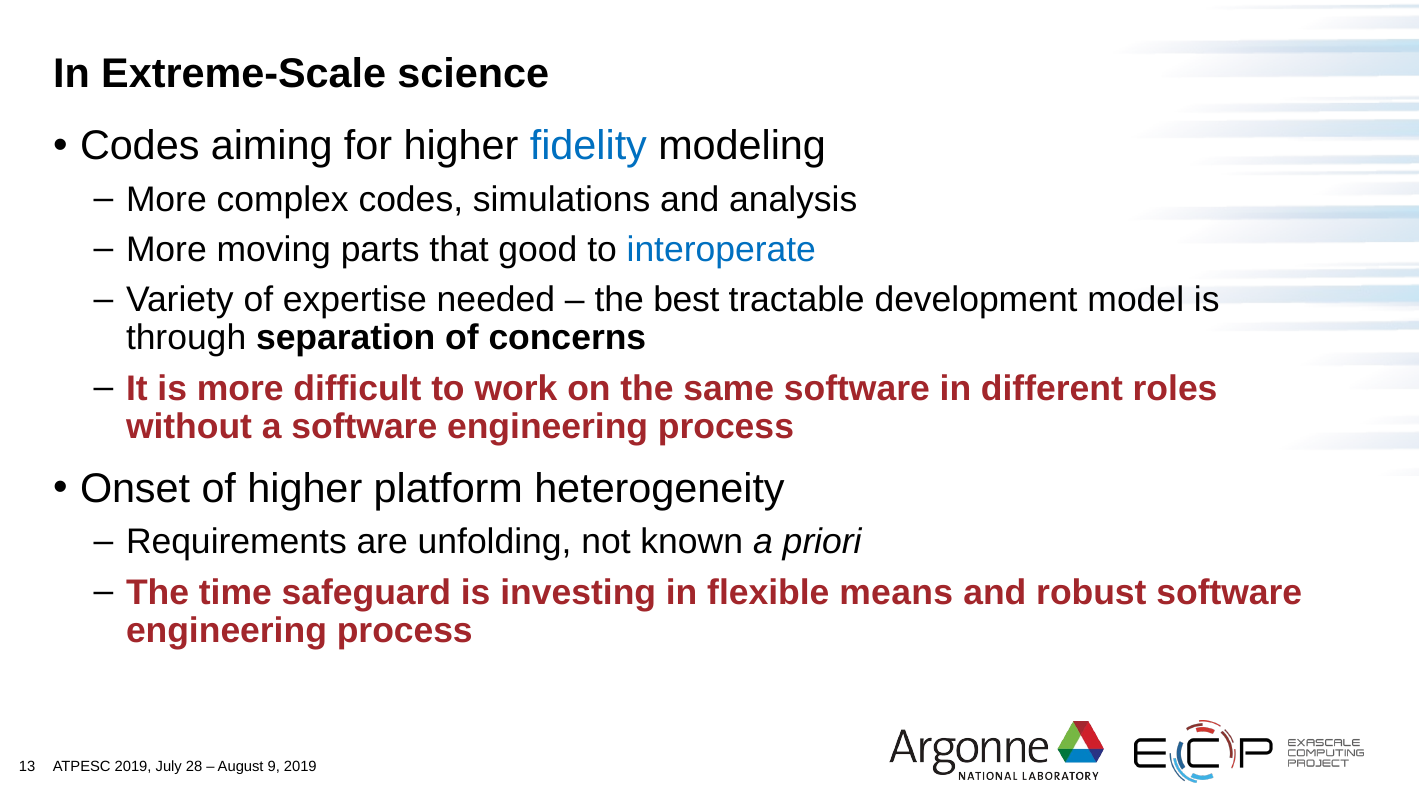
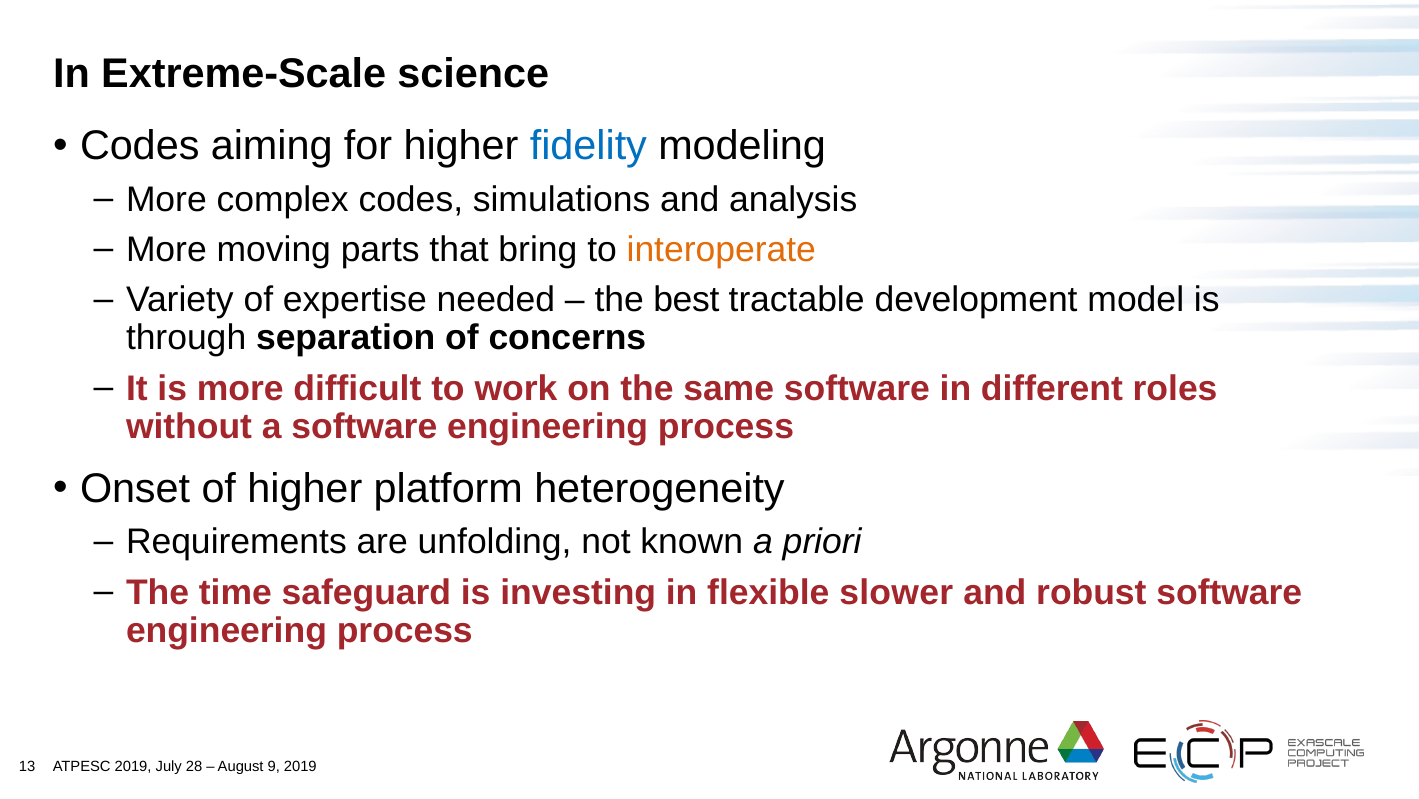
good: good -> bring
interoperate colour: blue -> orange
means: means -> slower
